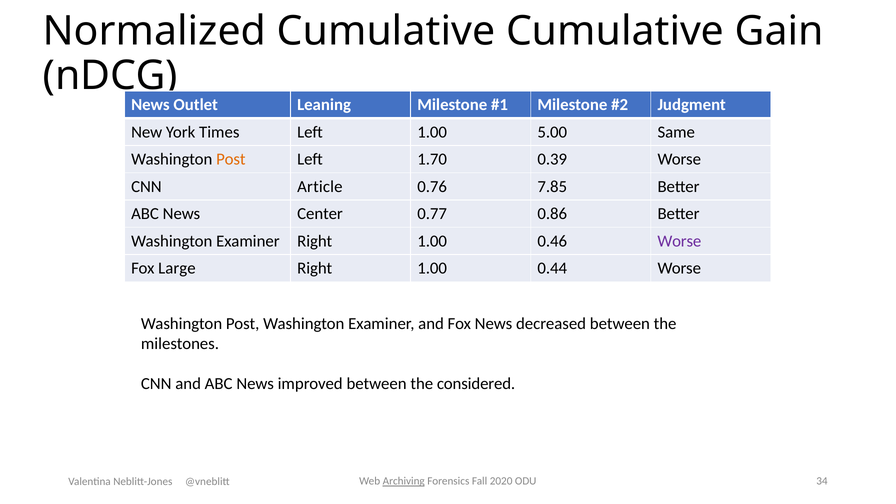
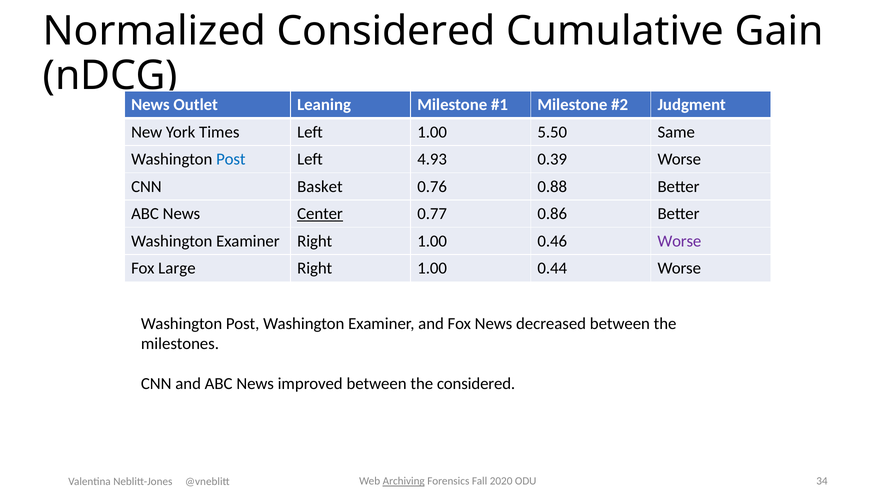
Normalized Cumulative: Cumulative -> Considered
5.00: 5.00 -> 5.50
Post at (231, 159) colour: orange -> blue
1.70: 1.70 -> 4.93
Article: Article -> Basket
7.85: 7.85 -> 0.88
Center underline: none -> present
